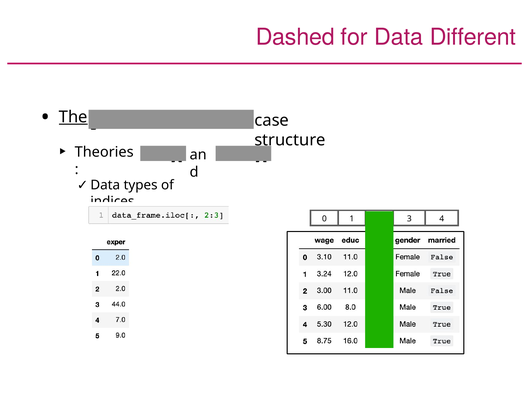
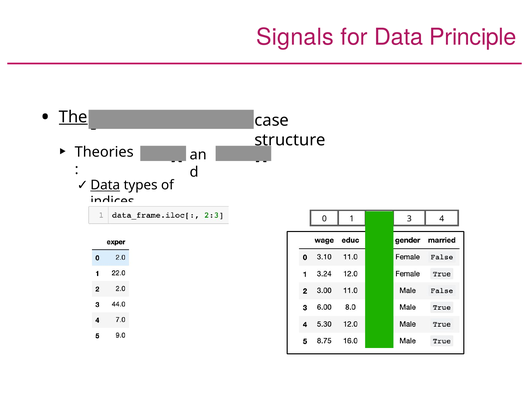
Dashed: Dashed -> Signals
Different: Different -> Principle
Data at (105, 185) underline: none -> present
